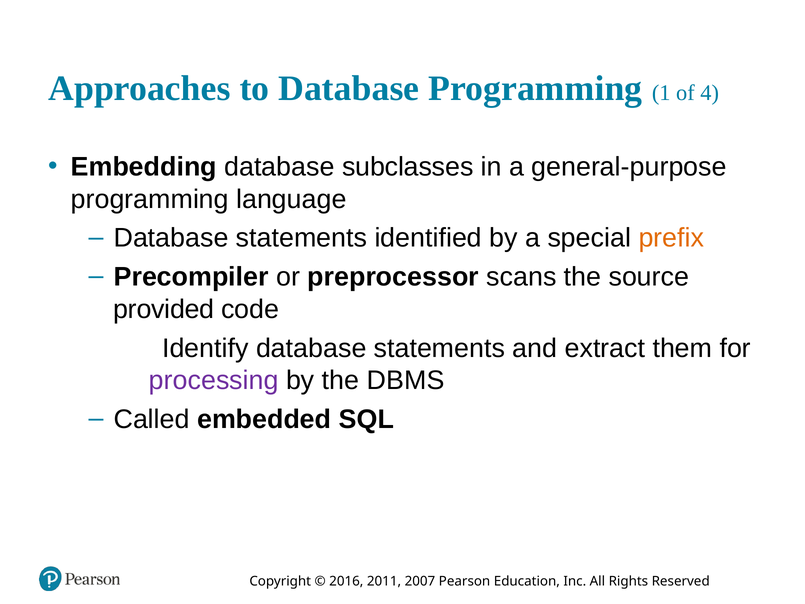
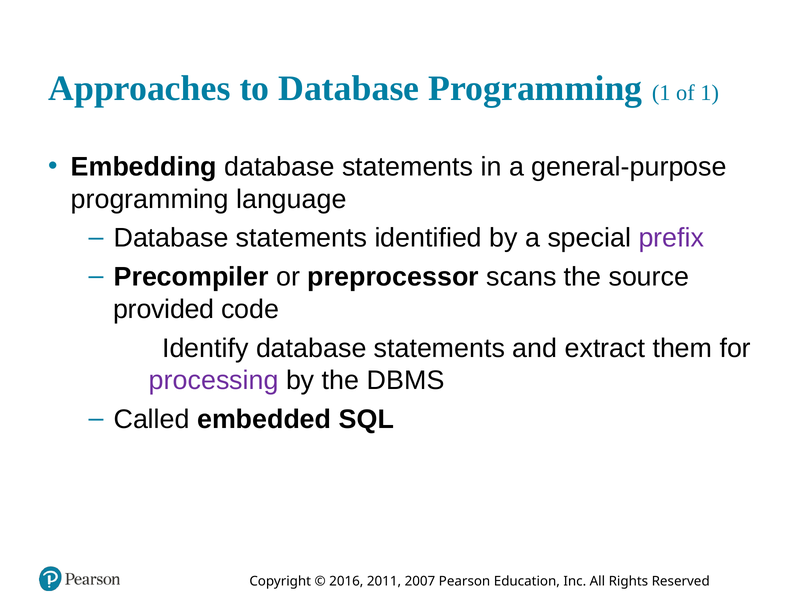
of 4: 4 -> 1
Embedding database subclasses: subclasses -> statements
prefix colour: orange -> purple
